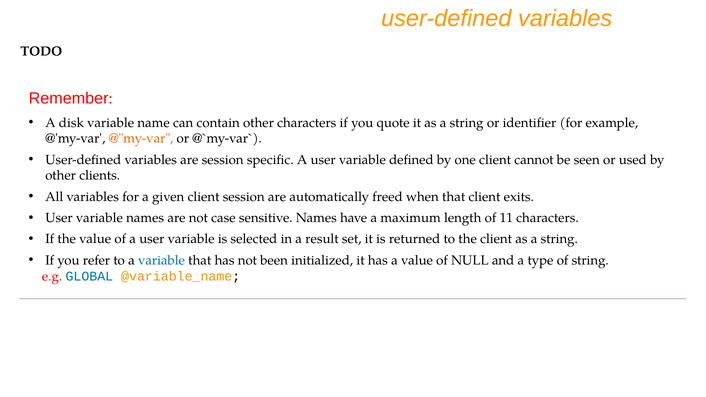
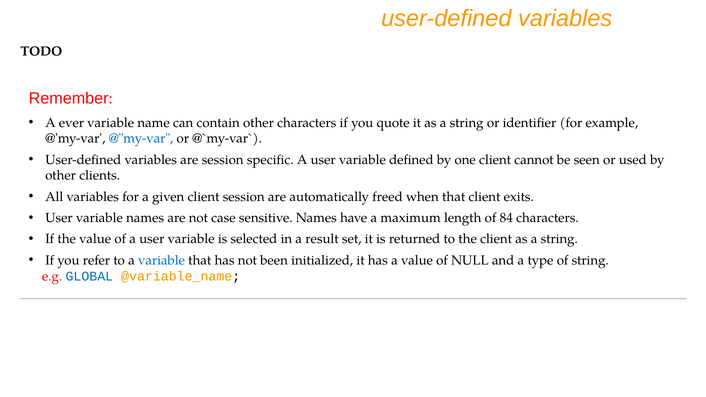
disk: disk -> ever
@"my-var colour: orange -> blue
11: 11 -> 84
